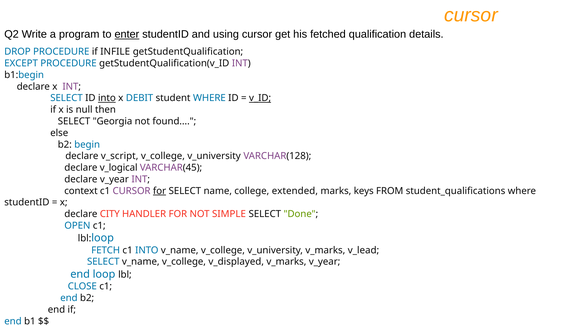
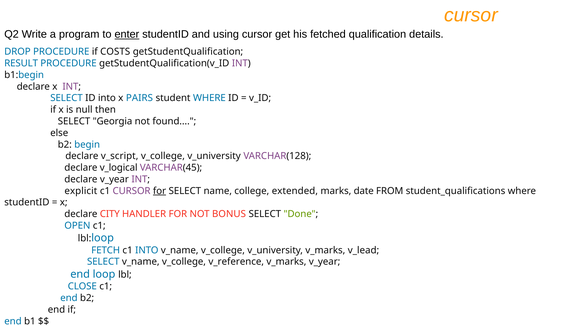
INFILE: INFILE -> COSTS
EXCEPT: EXCEPT -> RESULT
into at (107, 98) underline: present -> none
DEBIT: DEBIT -> PAIRS
v_ID underline: present -> none
context: context -> explicit
keys: keys -> date
SIMPLE: SIMPLE -> BONUS
v_displayed: v_displayed -> v_reference
